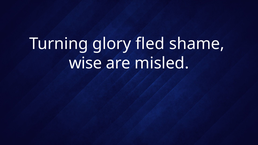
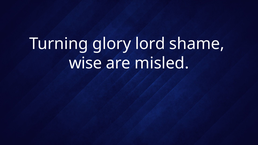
fled: fled -> lord
